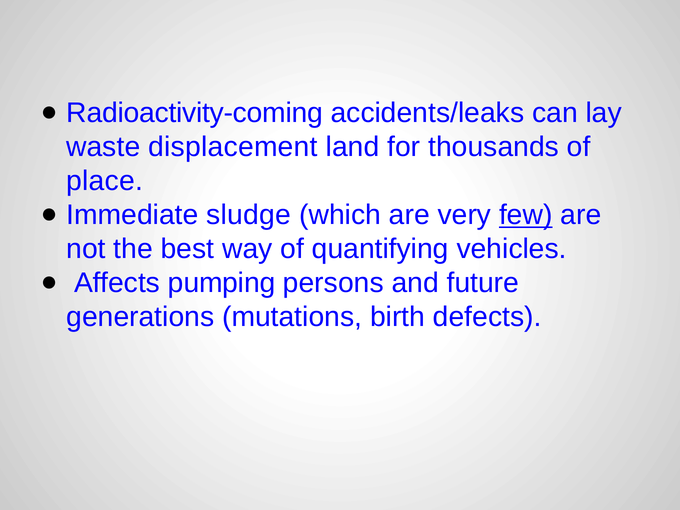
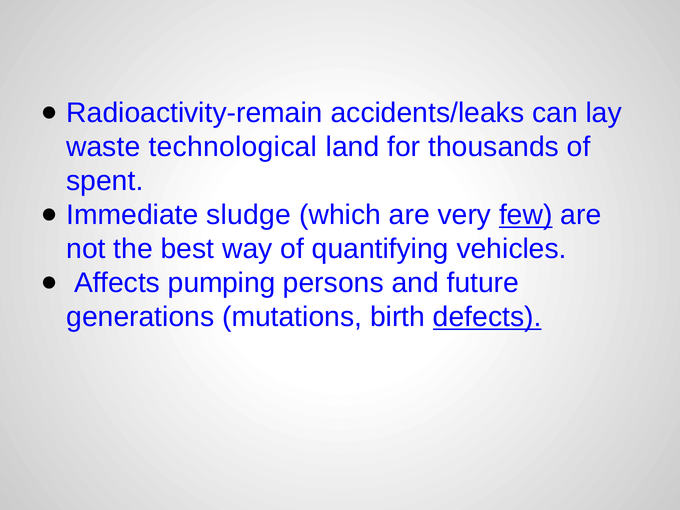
Radioactivity-coming: Radioactivity-coming -> Radioactivity-remain
displacement: displacement -> technological
place: place -> spent
defects underline: none -> present
